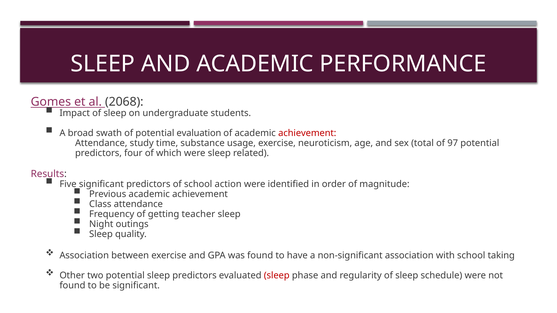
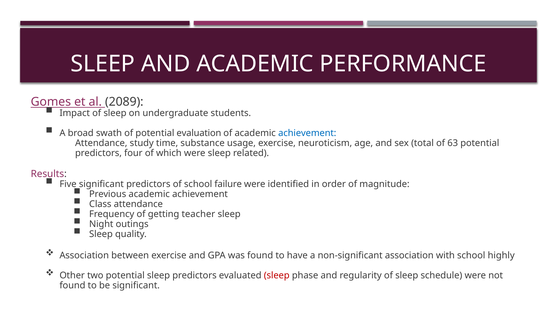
2068: 2068 -> 2089
achievement at (307, 133) colour: red -> blue
97: 97 -> 63
action: action -> failure
taking: taking -> highly
